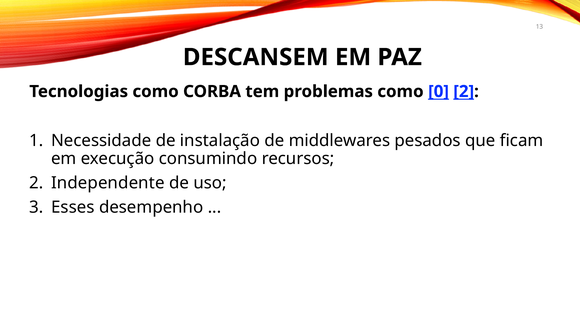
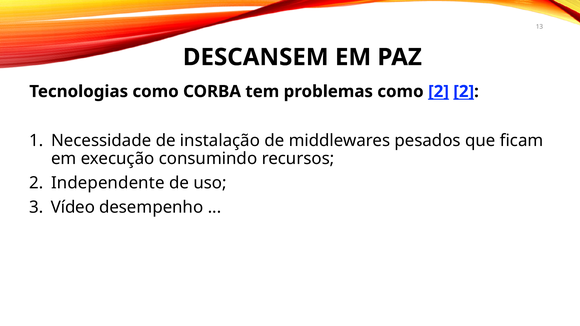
como 0: 0 -> 2
Esses: Esses -> Vídeo
